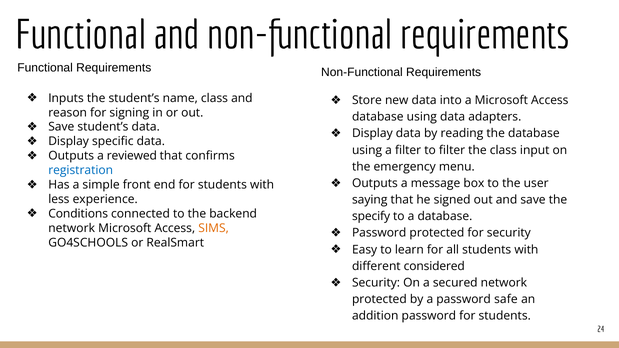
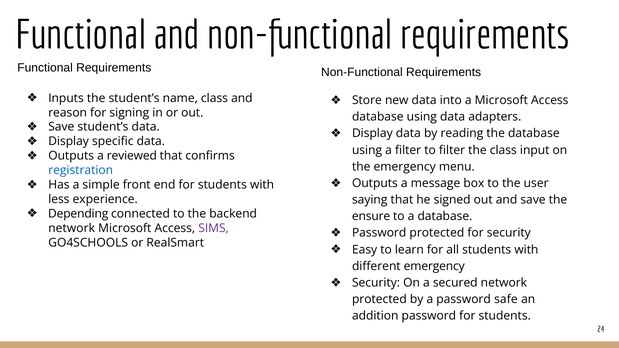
Conditions: Conditions -> Depending
specify: specify -> ensure
SIMS colour: orange -> purple
different considered: considered -> emergency
